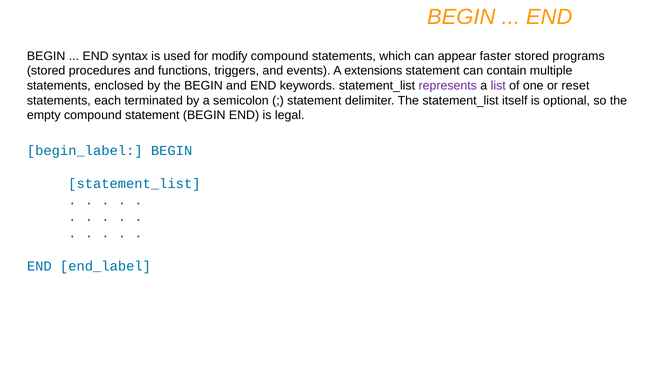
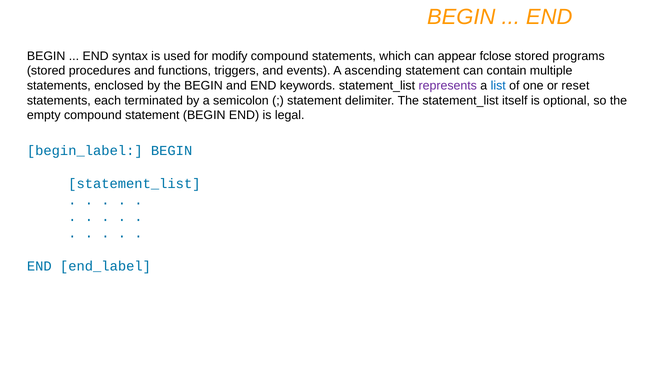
faster: faster -> fclose
extensions: extensions -> ascending
list colour: purple -> blue
